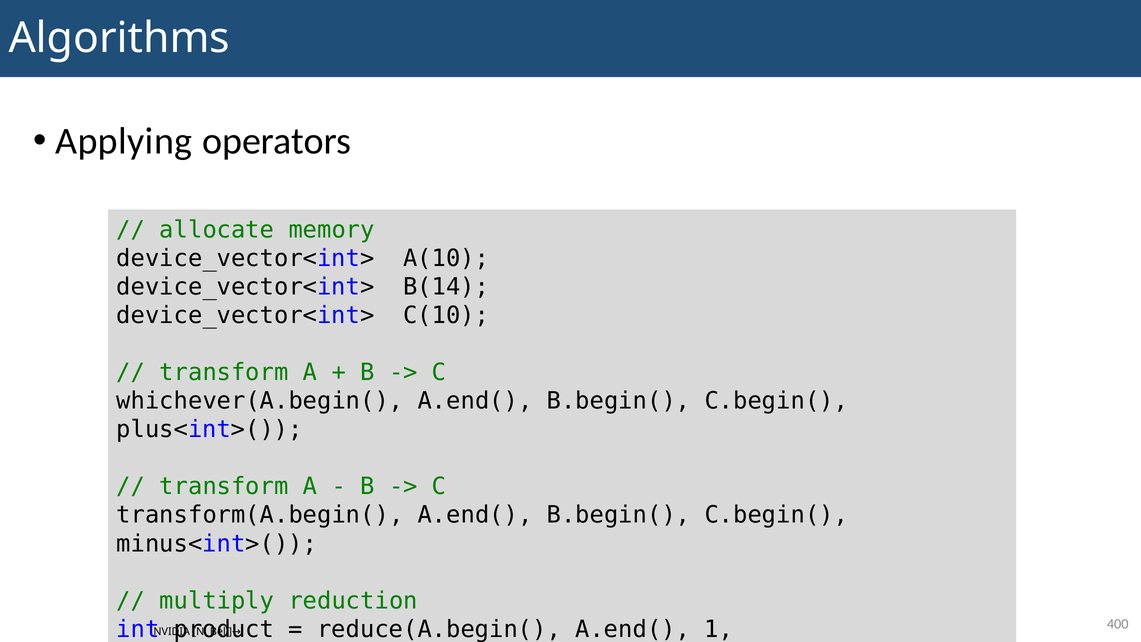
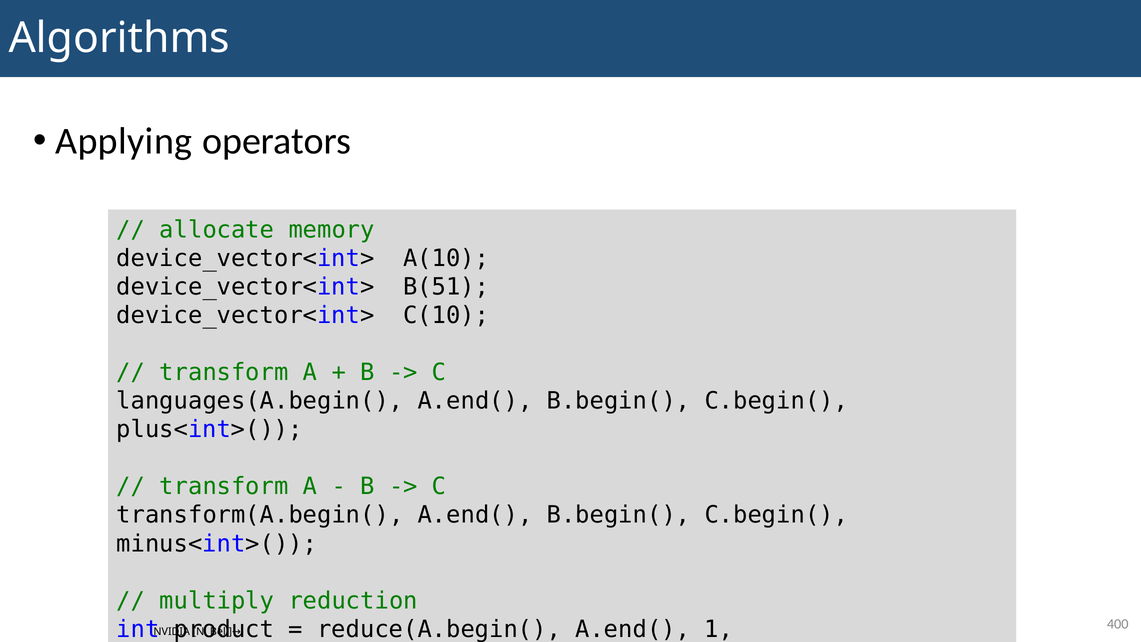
B(14: B(14 -> B(51
whichever(A.begin(: whichever(A.begin( -> languages(A.begin(
